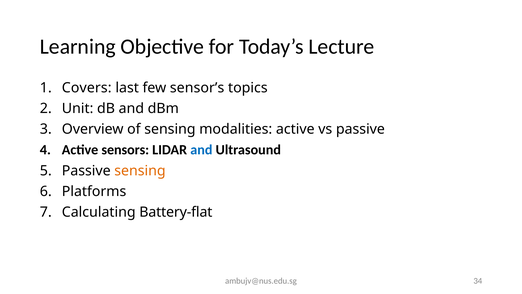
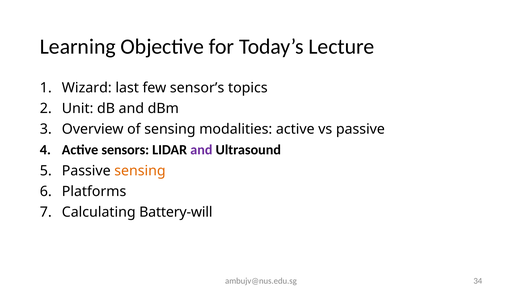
Covers: Covers -> Wizard
and at (201, 150) colour: blue -> purple
Battery-flat: Battery-flat -> Battery-will
